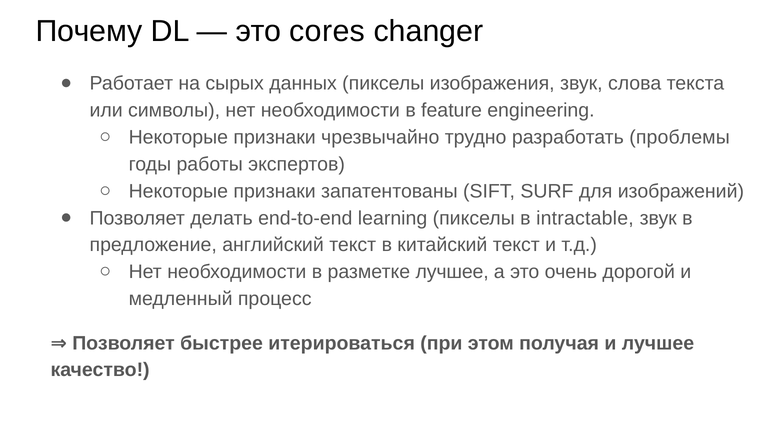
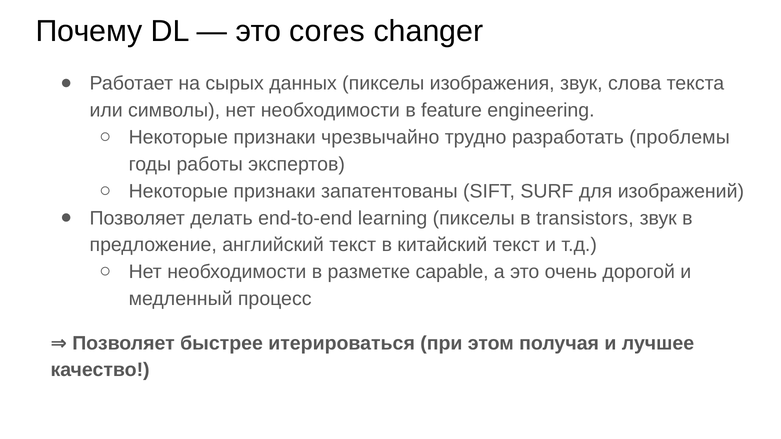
intractable: intractable -> transistors
разметке лучшее: лучшее -> capable
